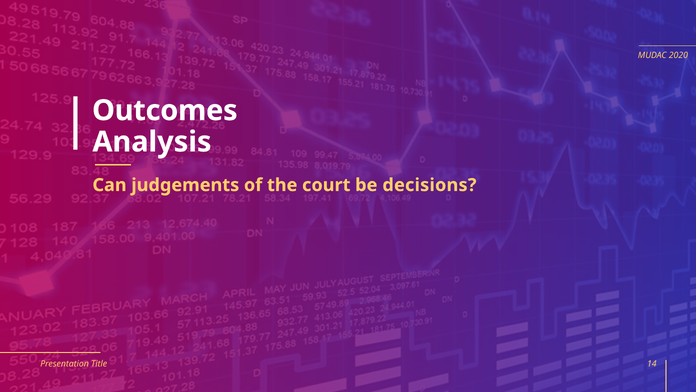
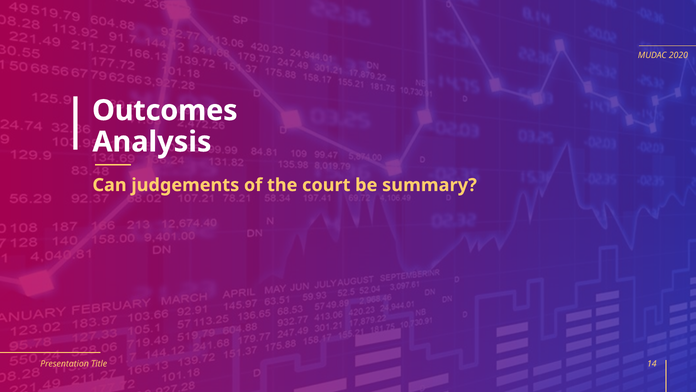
decisions: decisions -> summary
